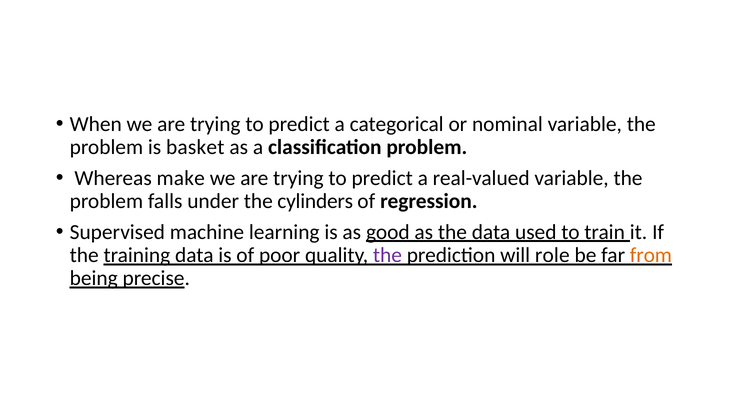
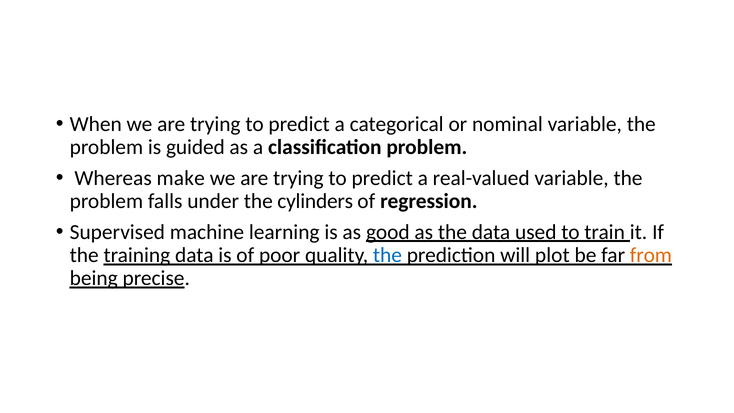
basket: basket -> guided
the at (387, 255) colour: purple -> blue
role: role -> plot
